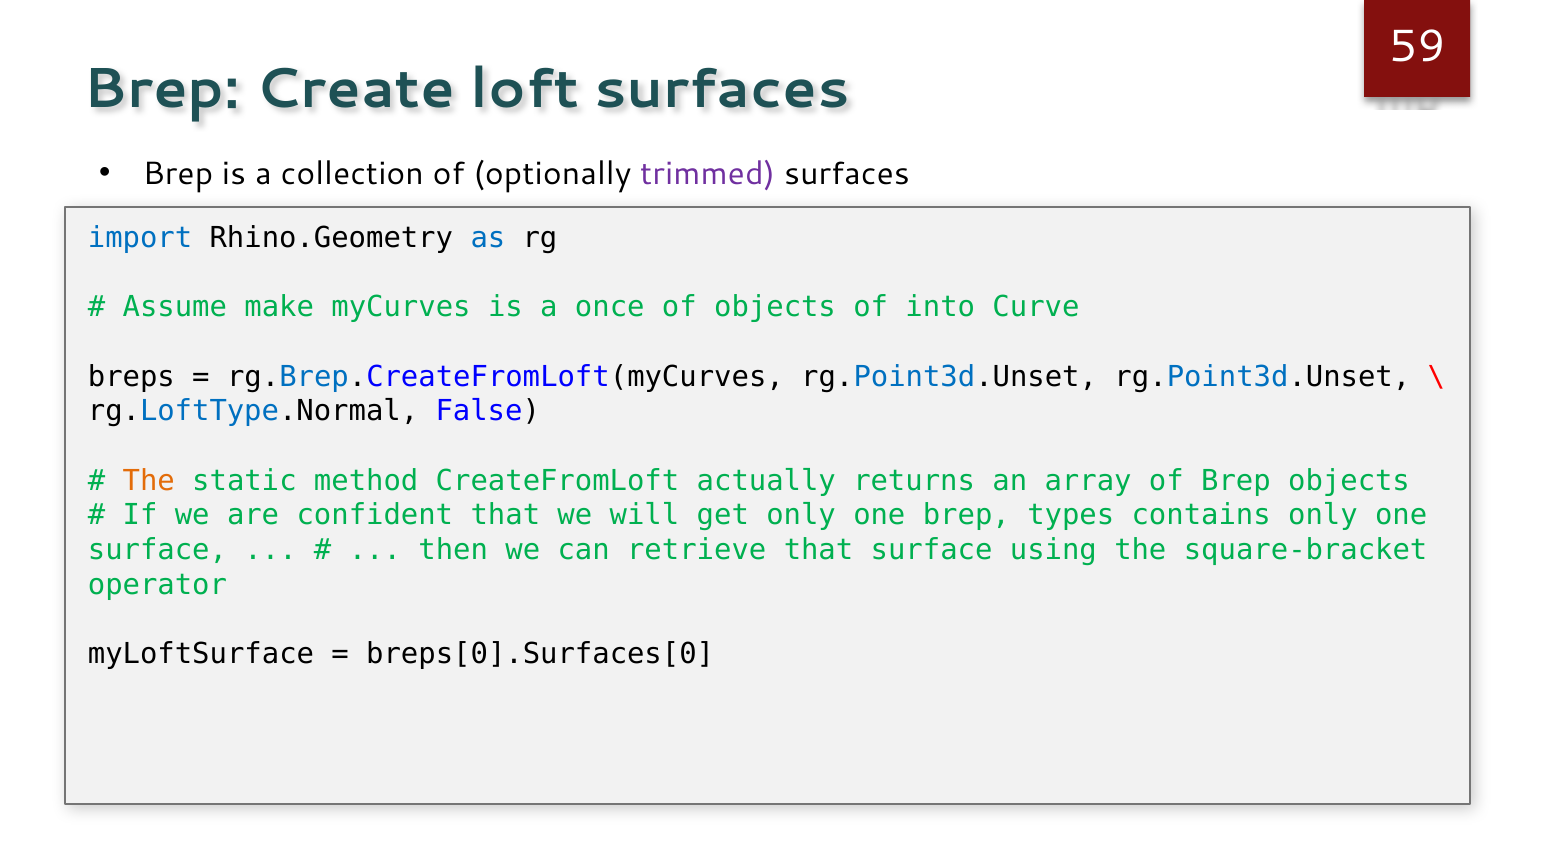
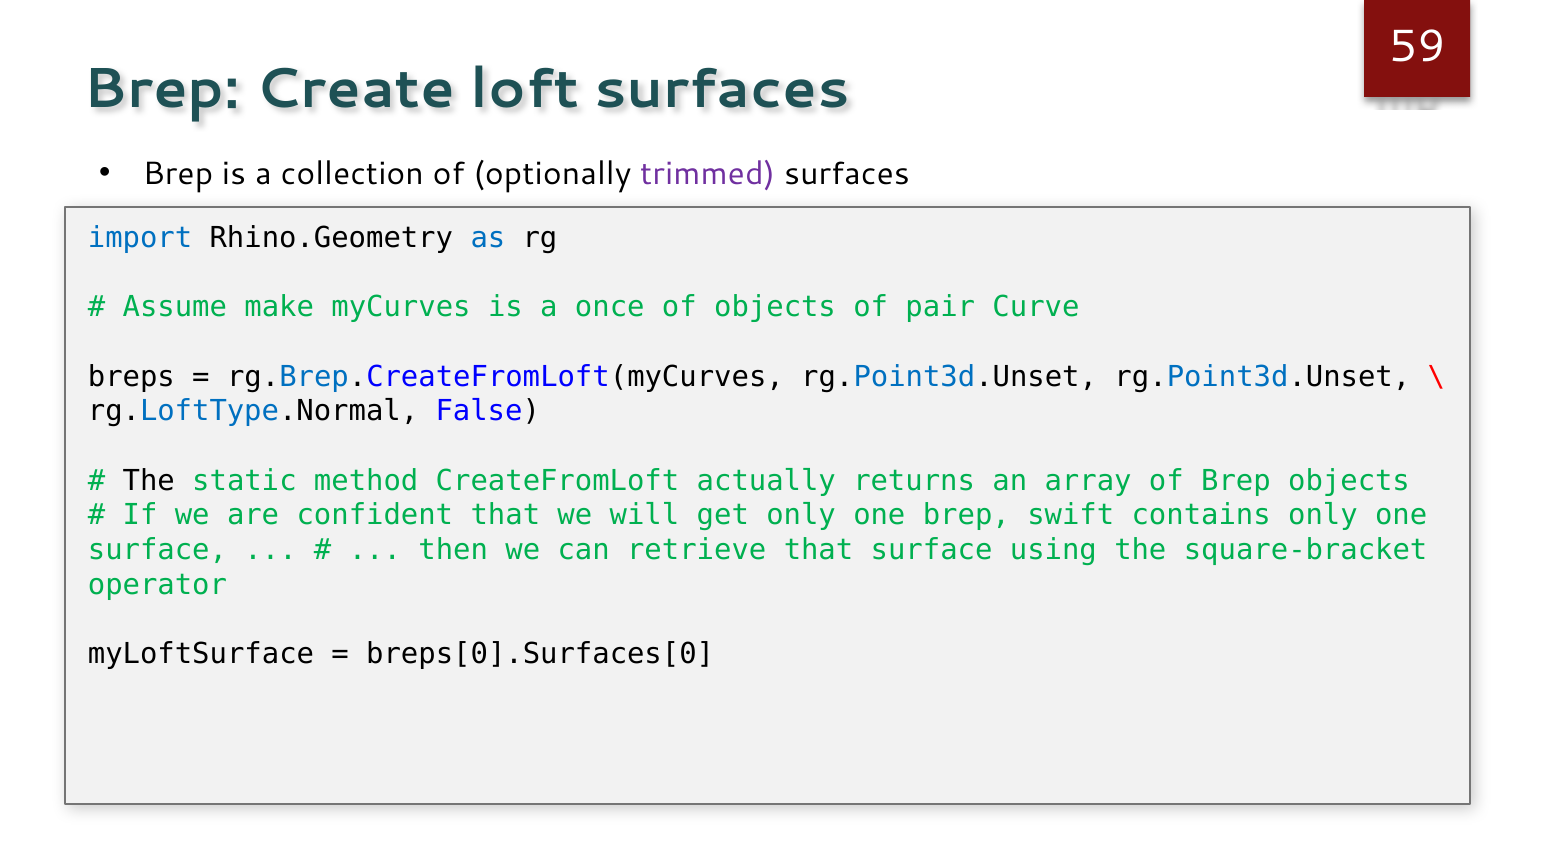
into: into -> pair
The at (149, 481) colour: orange -> black
types: types -> swift
